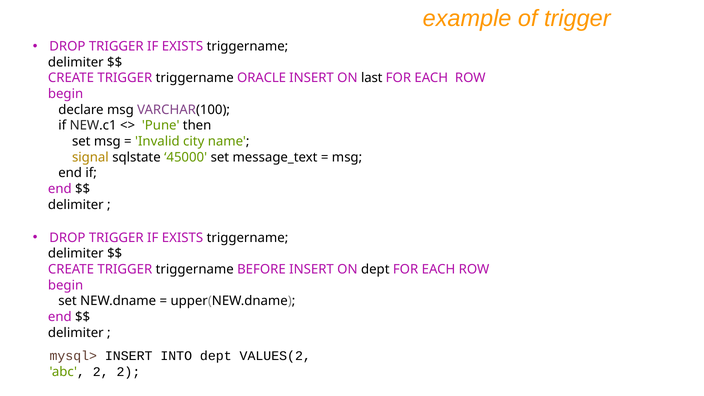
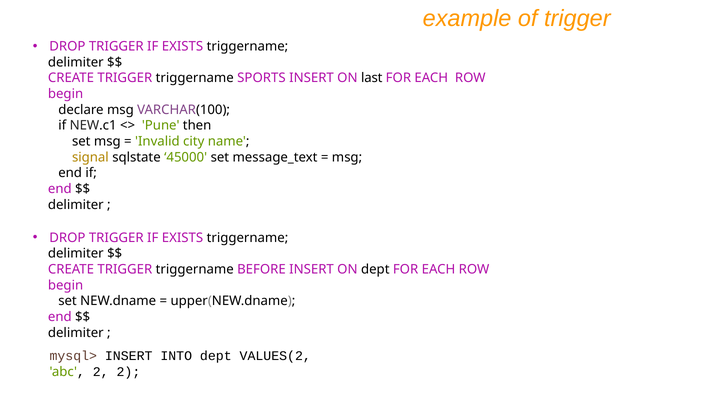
ORACLE: ORACLE -> SPORTS
